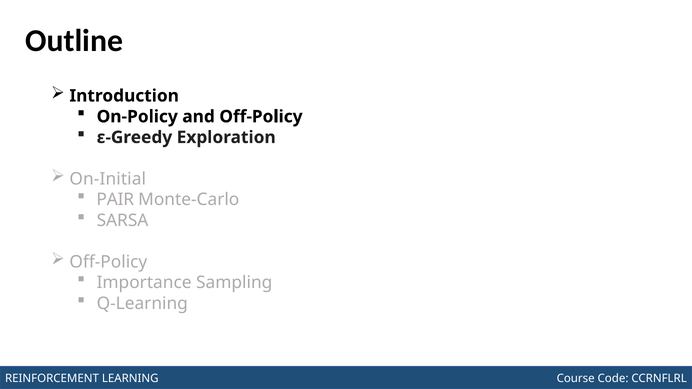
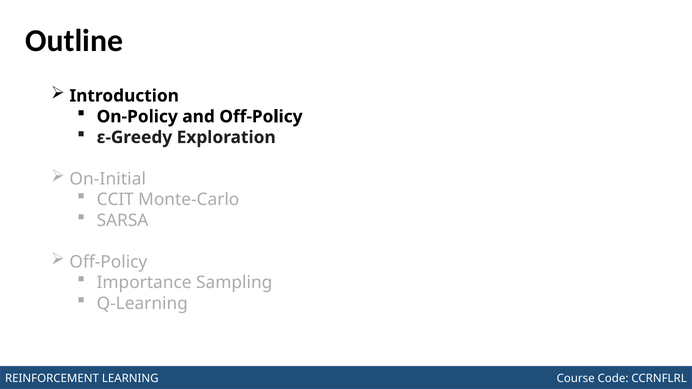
PAIR: PAIR -> CCIT
